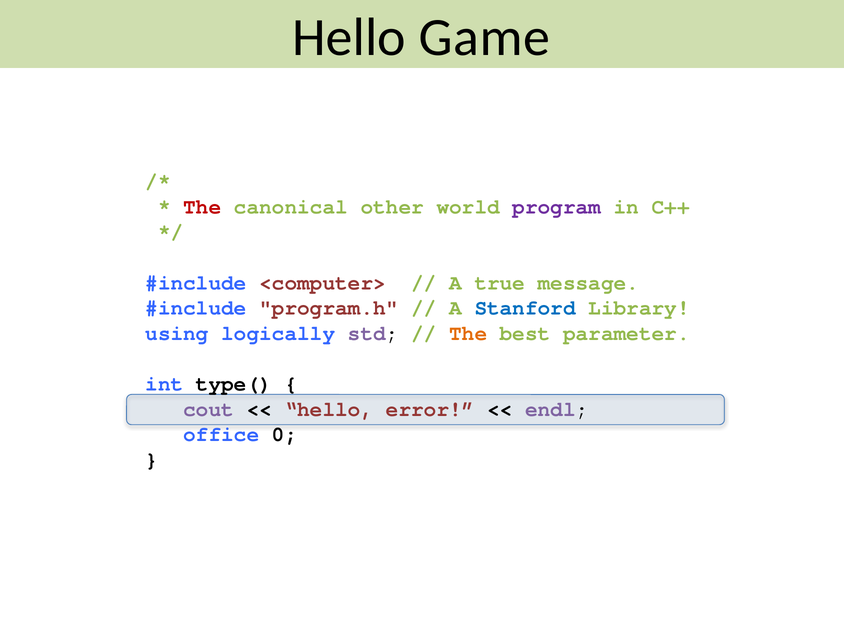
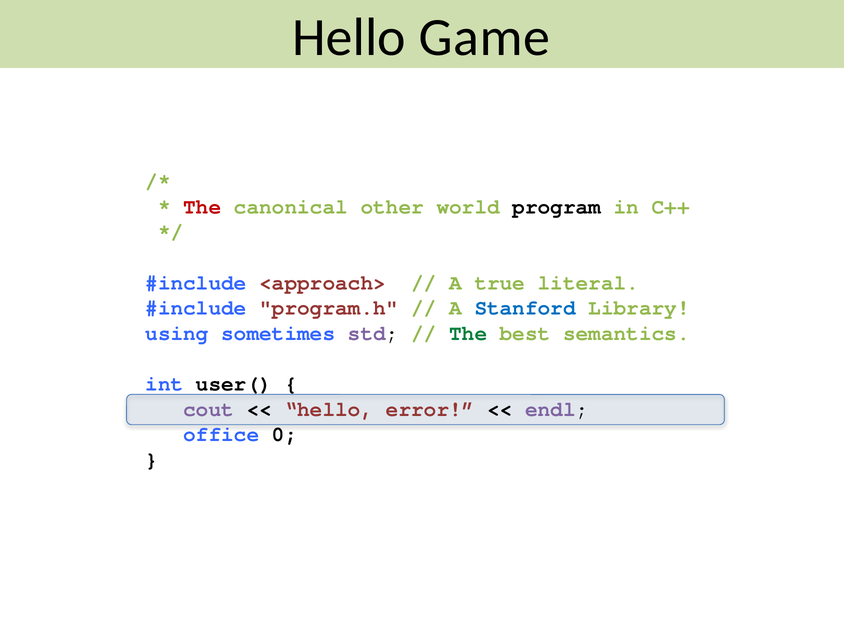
program colour: purple -> black
<computer>: <computer> -> <approach>
message: message -> literal
logically: logically -> sometimes
The at (468, 333) colour: orange -> green
parameter: parameter -> semantics
type(: type( -> user(
